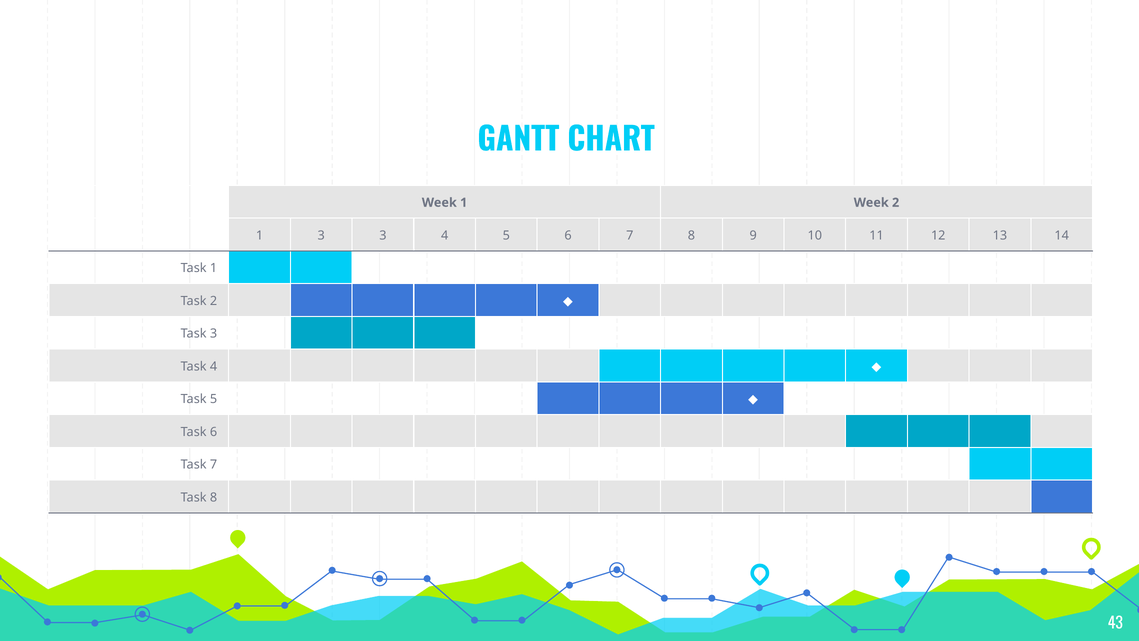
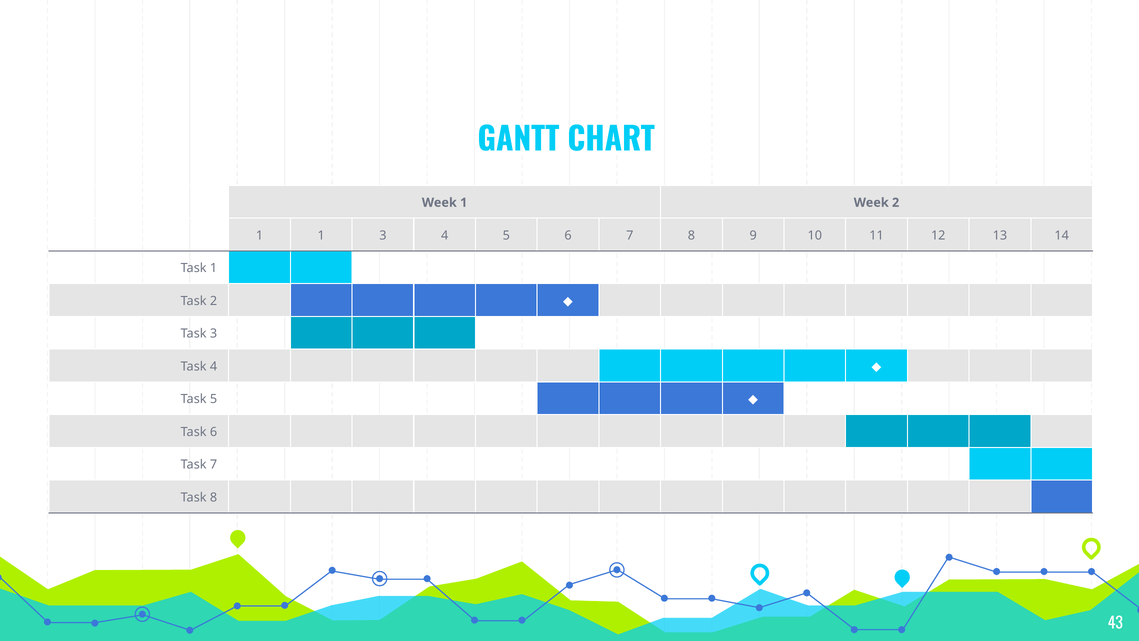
1 3: 3 -> 1
